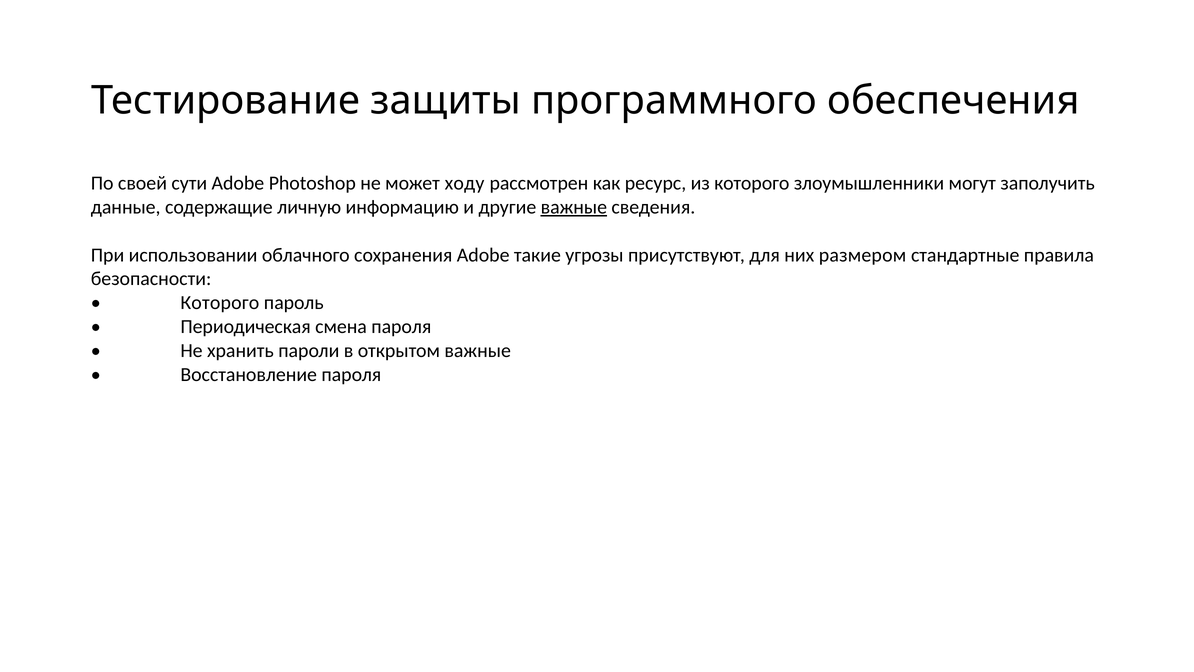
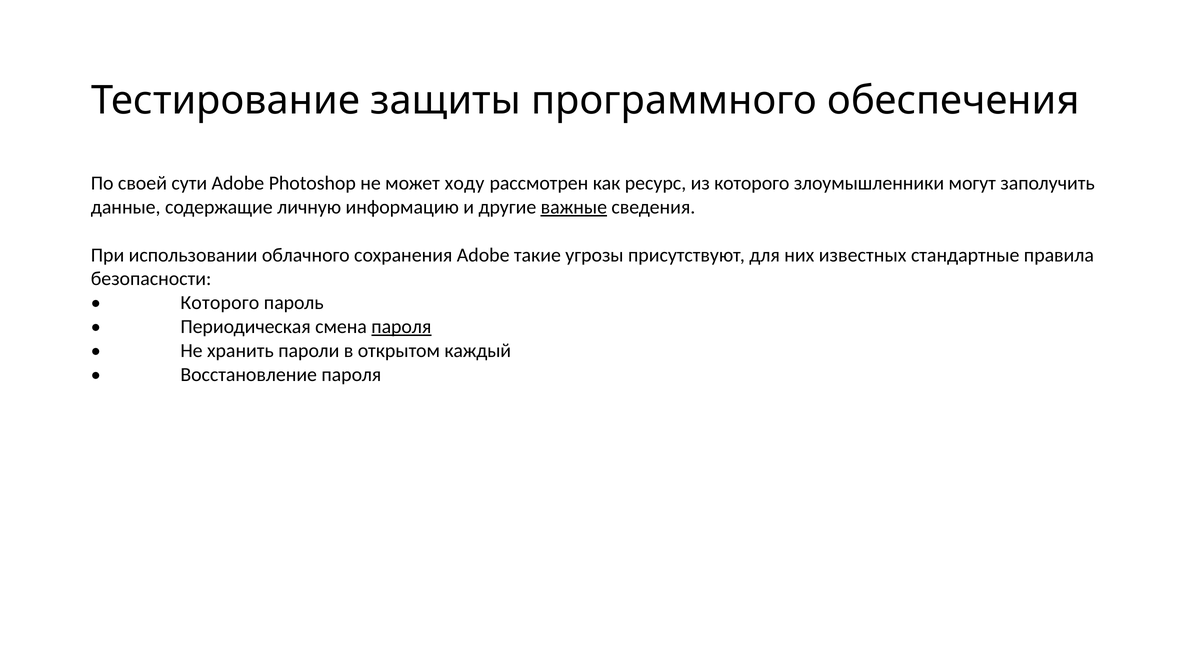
размером: размером -> известных
пароля at (401, 326) underline: none -> present
открытом важные: важные -> каждый
